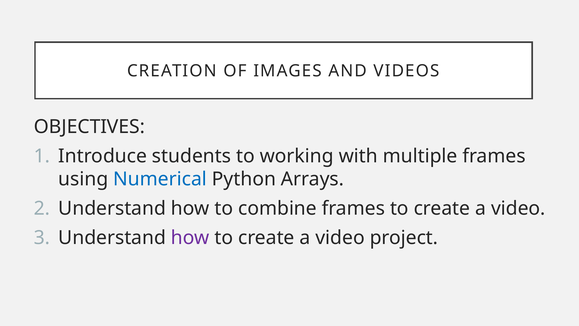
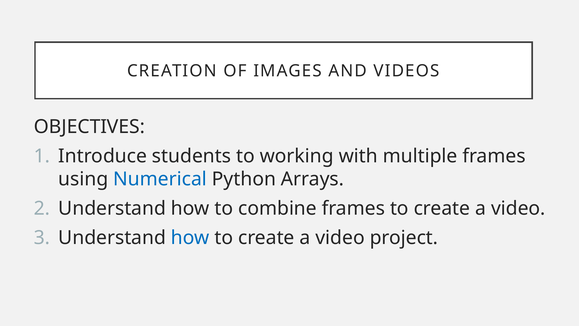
how at (190, 237) colour: purple -> blue
